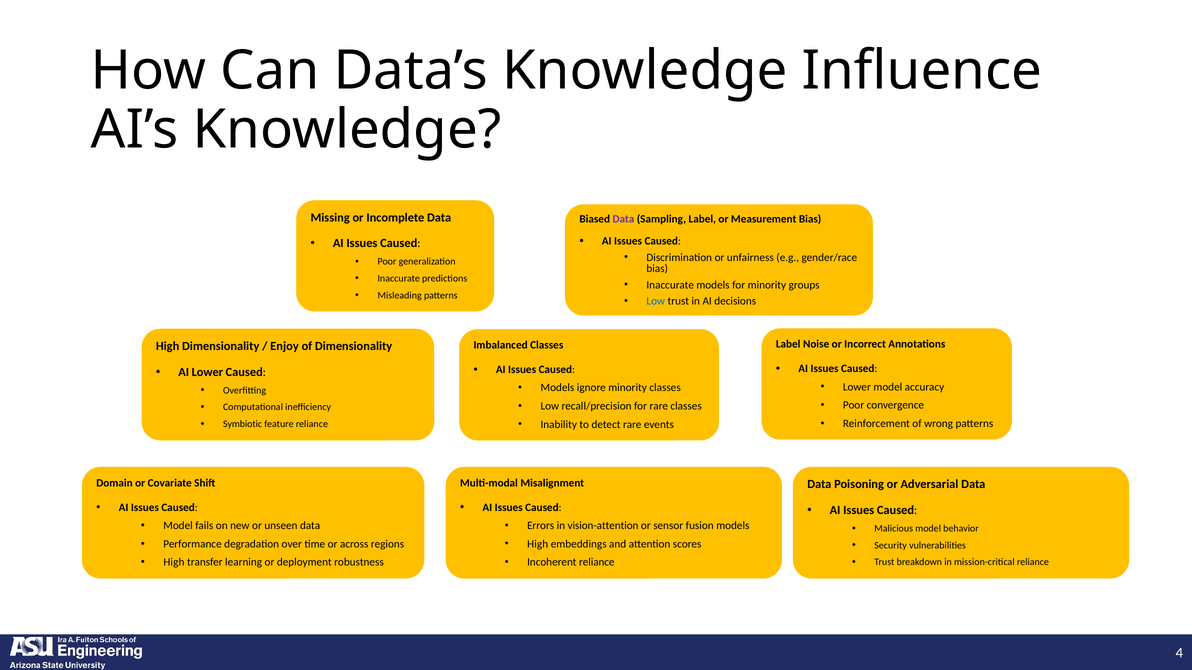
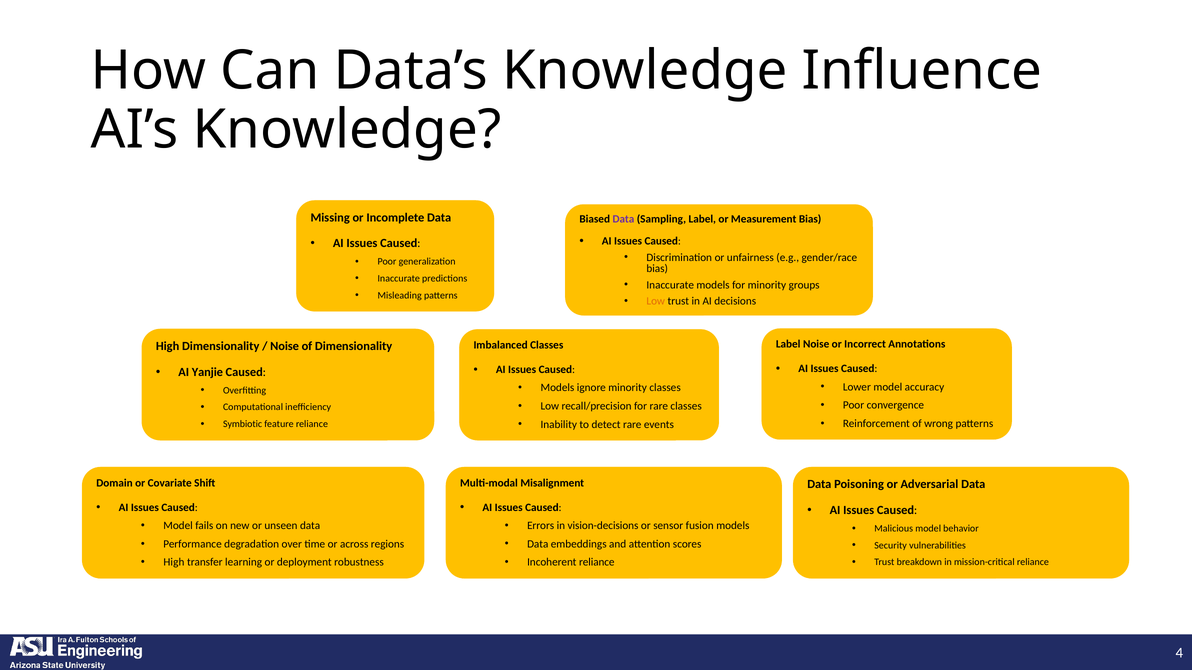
Low at (656, 302) colour: blue -> orange
Enjoy at (285, 346): Enjoy -> Noise
AI Lower: Lower -> Yanjie
vision-attention: vision-attention -> vision-decisions
High at (538, 544): High -> Data
